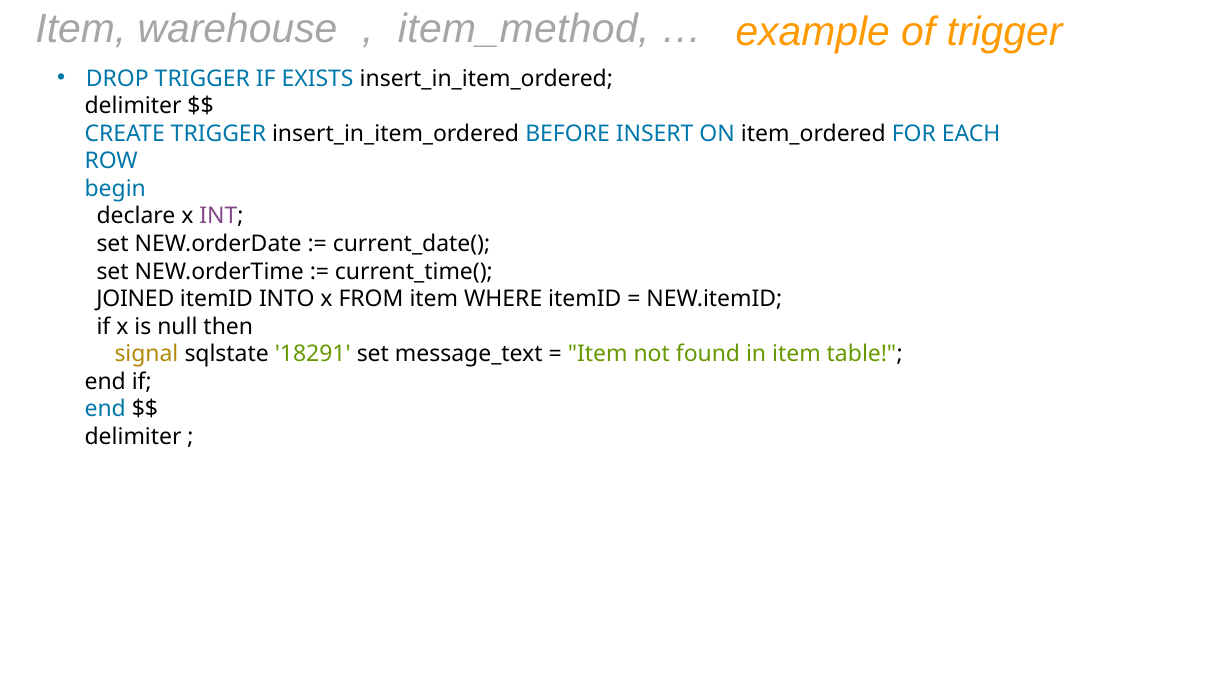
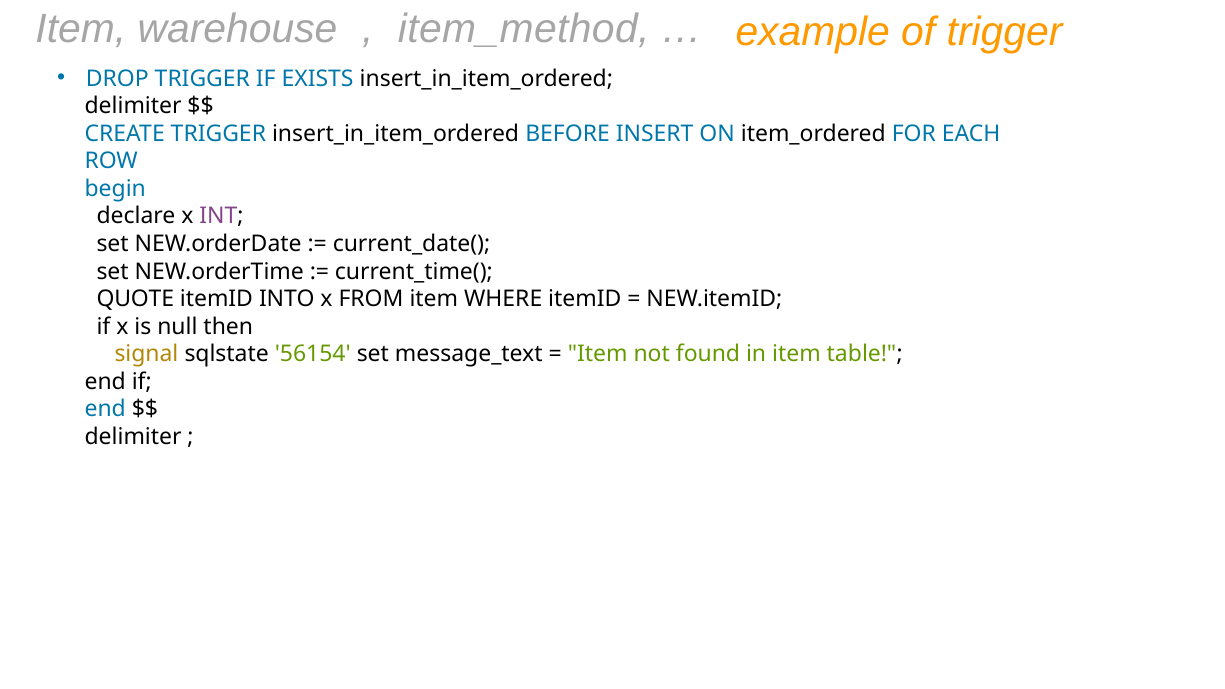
JOINED: JOINED -> QUOTE
18291: 18291 -> 56154
